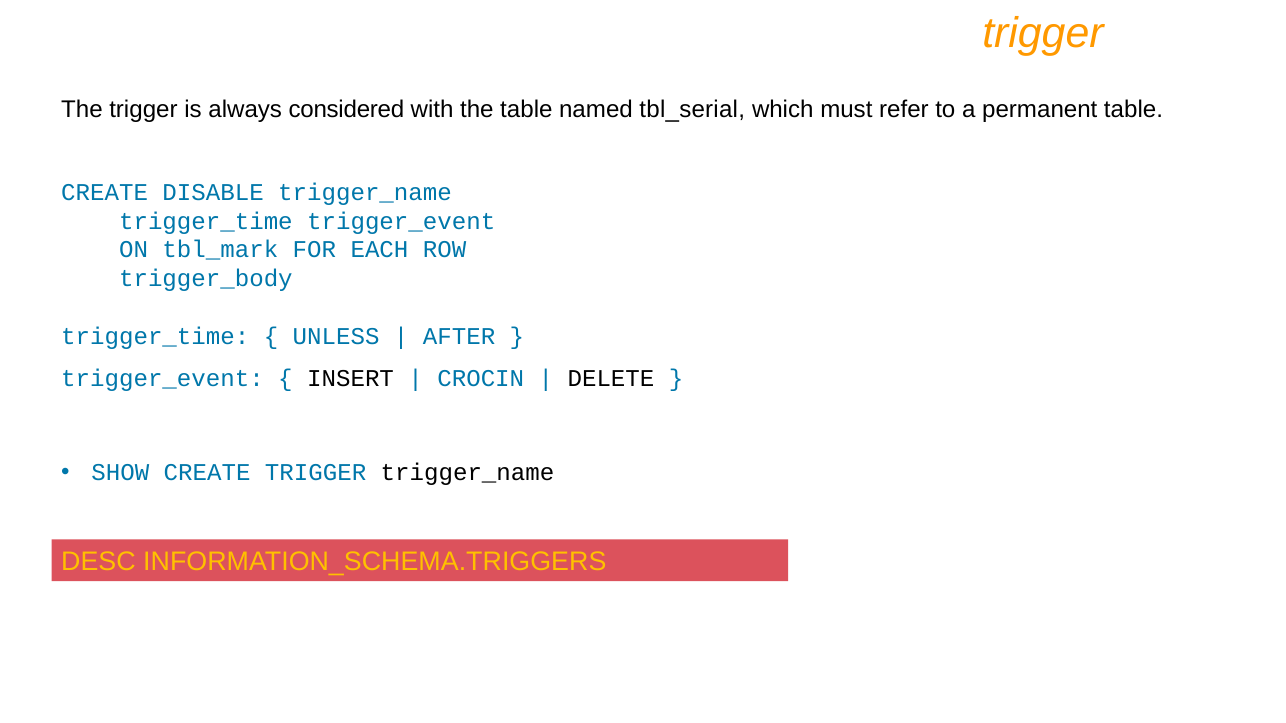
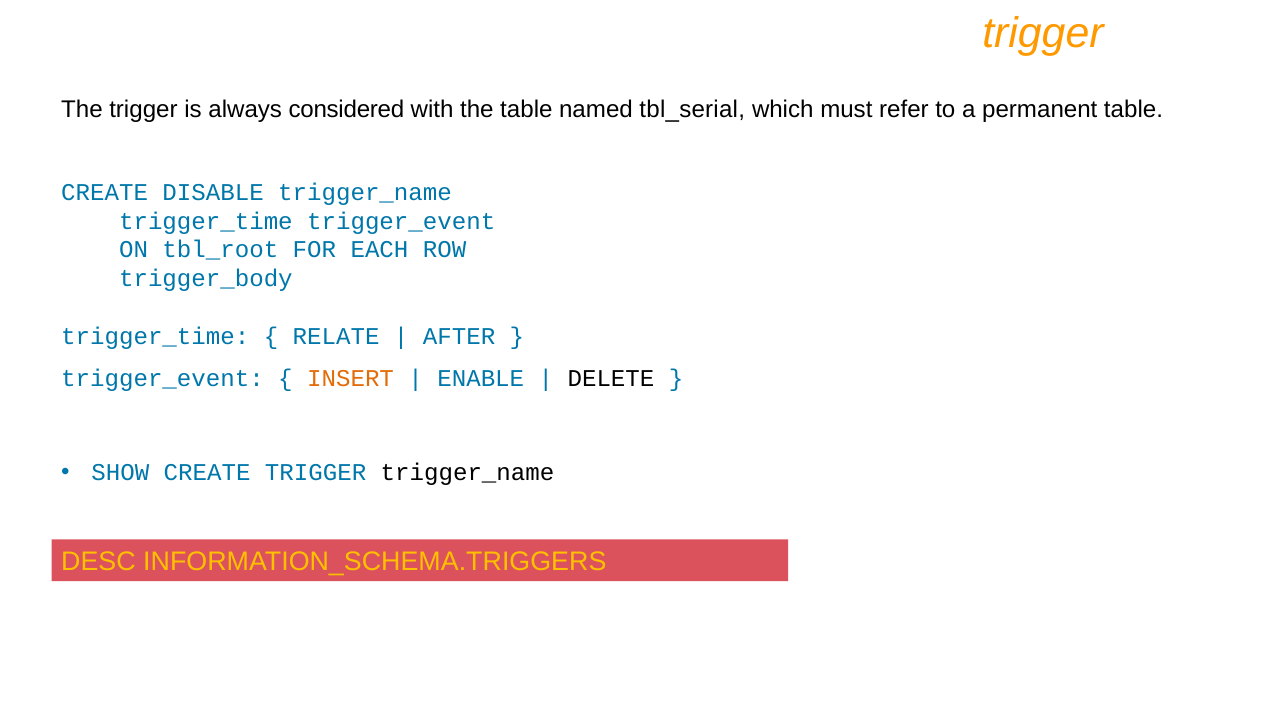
tbl_mark: tbl_mark -> tbl_root
UNLESS: UNLESS -> RELATE
INSERT colour: black -> orange
CROCIN: CROCIN -> ENABLE
